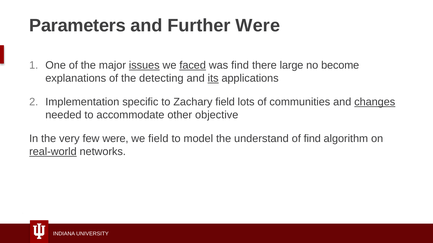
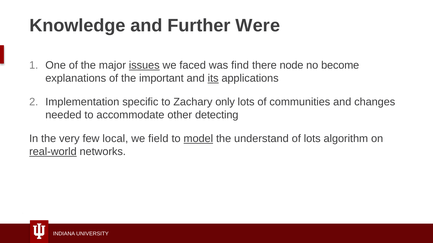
Parameters: Parameters -> Knowledge
faced underline: present -> none
large: large -> node
detecting: detecting -> important
Zachary field: field -> only
changes underline: present -> none
objective: objective -> detecting
few were: were -> local
model underline: none -> present
of find: find -> lots
